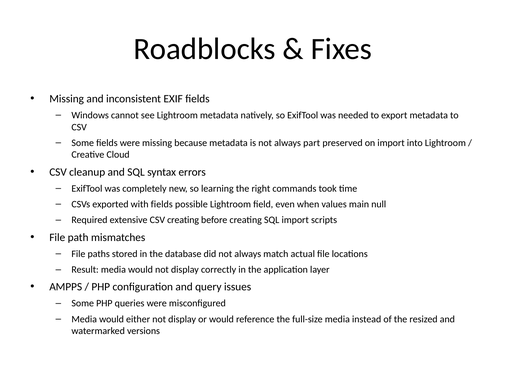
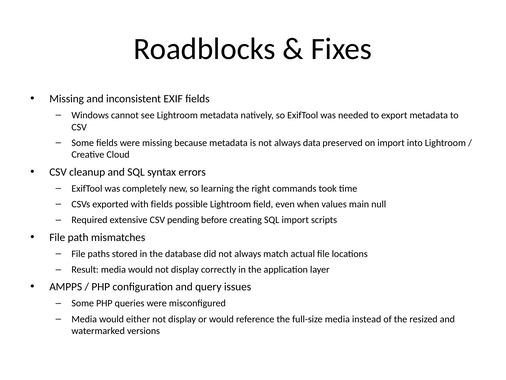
part: part -> data
CSV creating: creating -> pending
